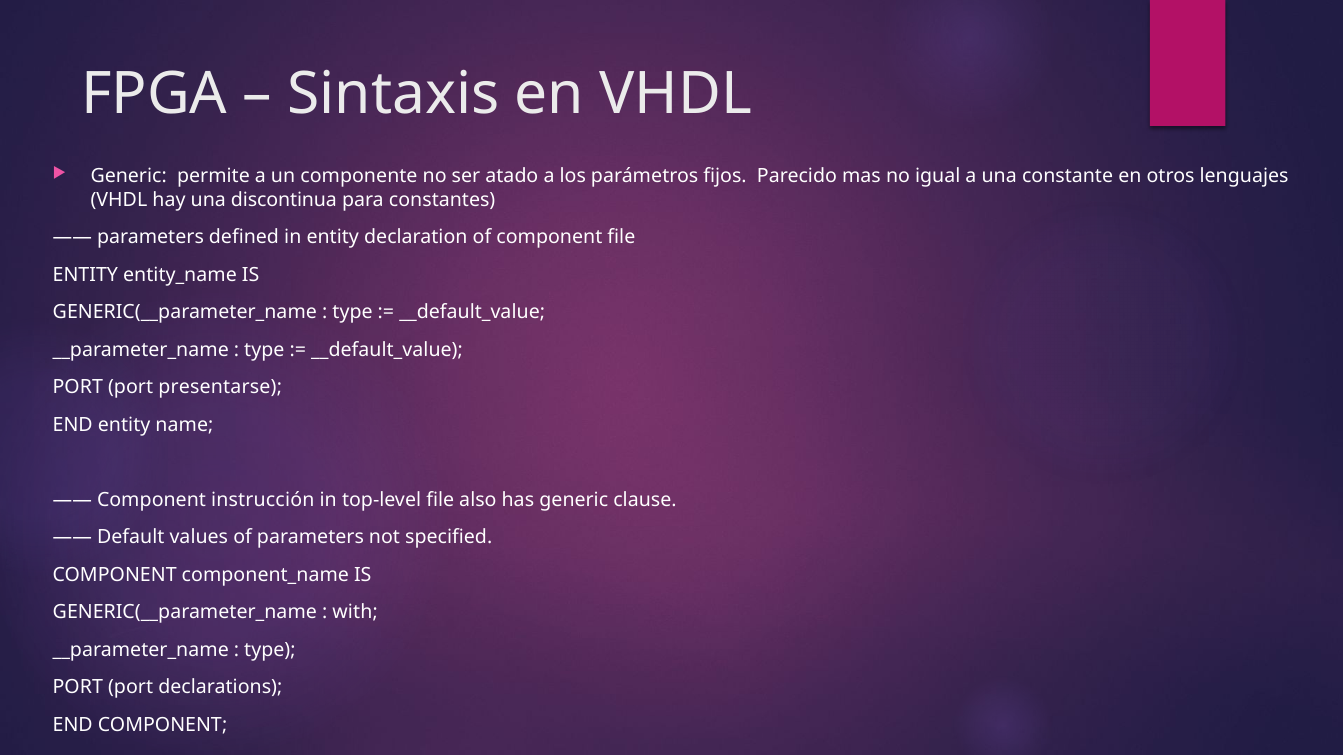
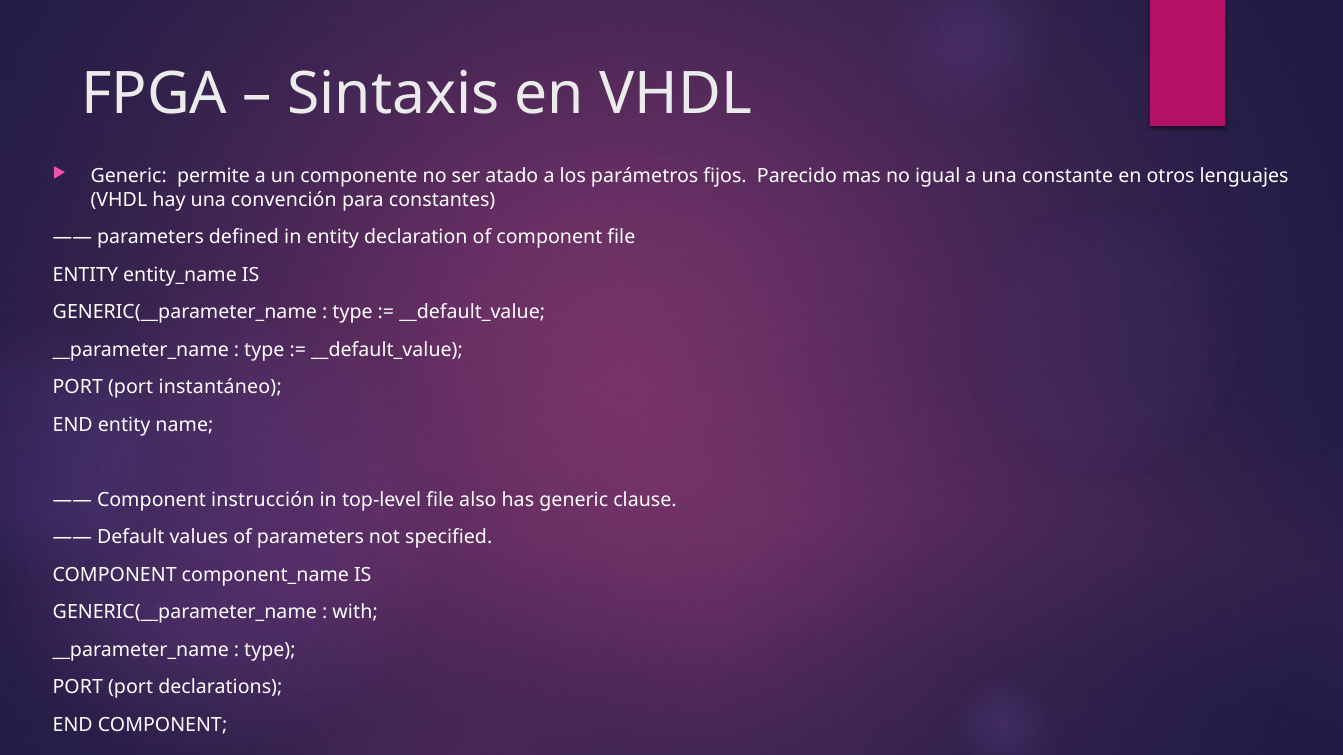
discontinua: discontinua -> convención
presentarse: presentarse -> instantáneo
